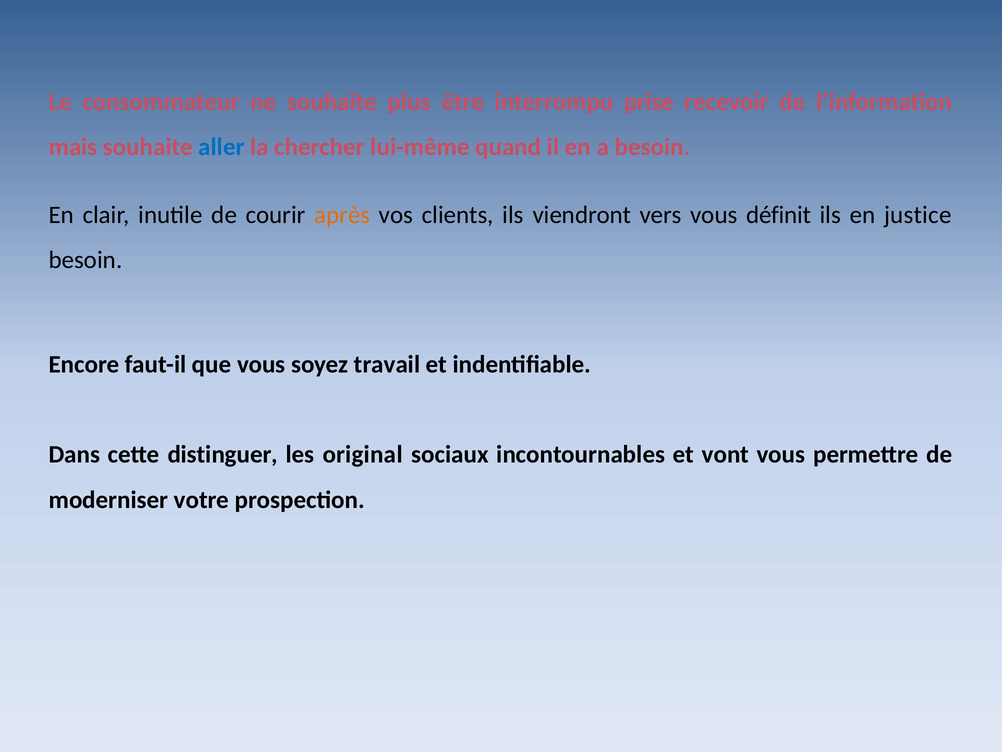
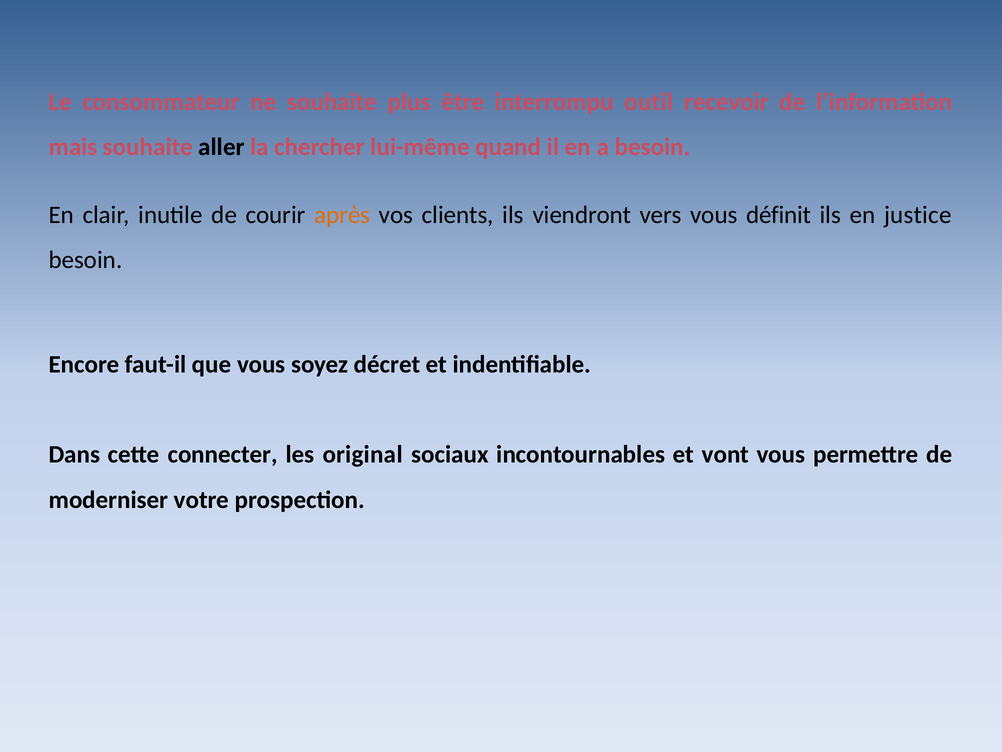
prise: prise -> outil
aller colour: blue -> black
travail: travail -> décret
distinguer: distinguer -> connecter
